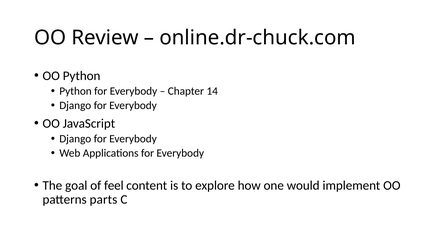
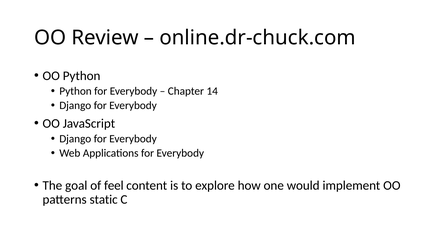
parts: parts -> static
